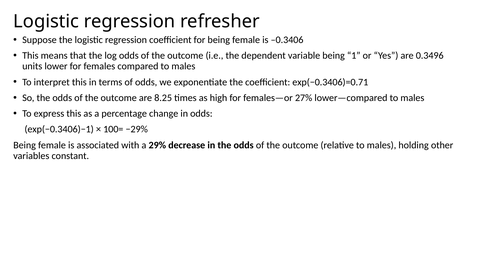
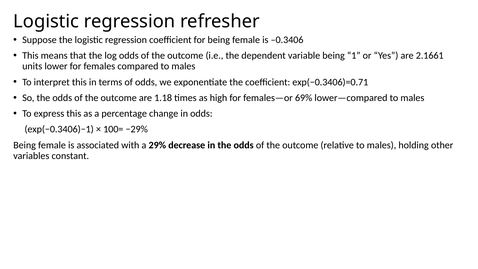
0.3496: 0.3496 -> 2.1661
8.25: 8.25 -> 1.18
27%: 27% -> 69%
